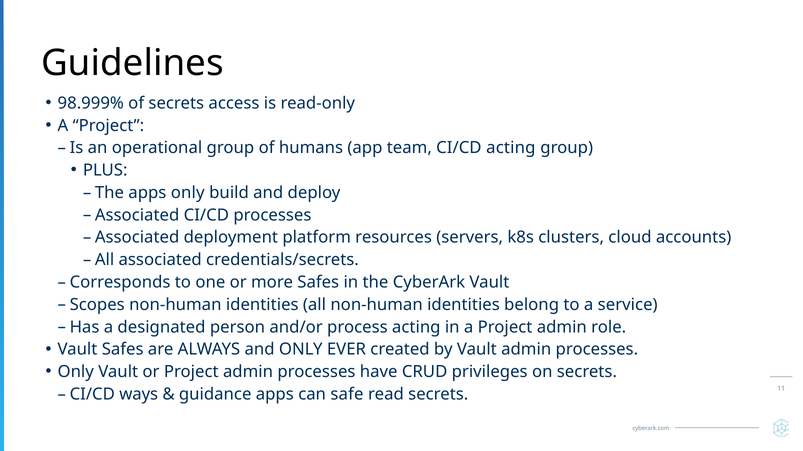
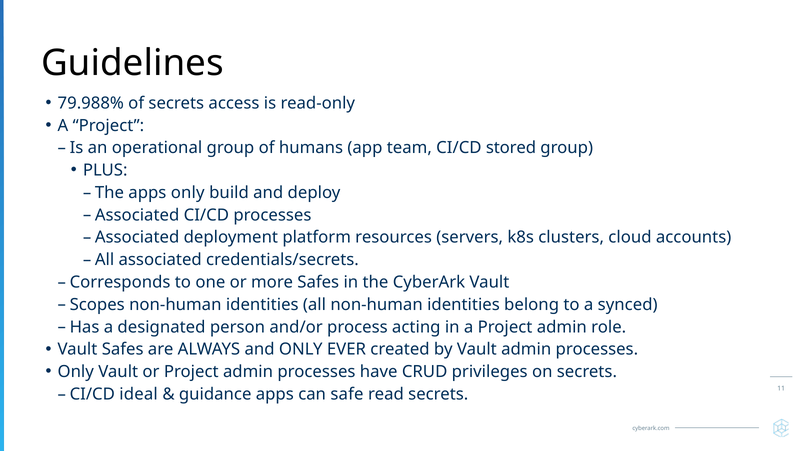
98.999%: 98.999% -> 79.988%
CI/CD acting: acting -> stored
service: service -> synced
ways: ways -> ideal
